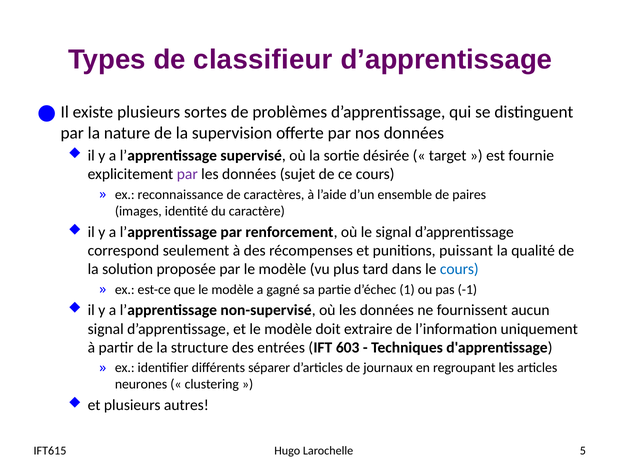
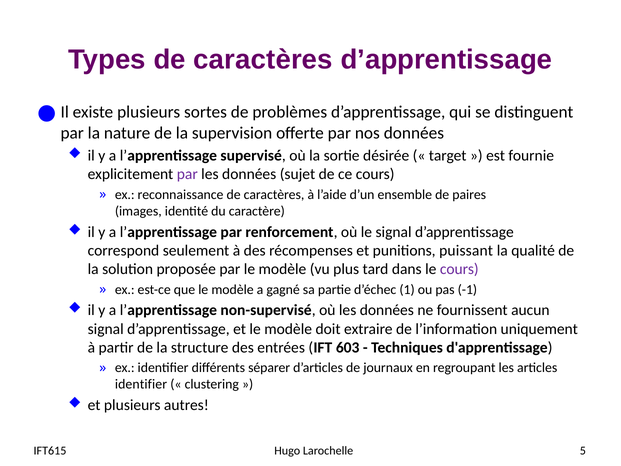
Types de classifieur: classifieur -> caractères
cours at (459, 269) colour: blue -> purple
neurones at (141, 384): neurones -> identifier
